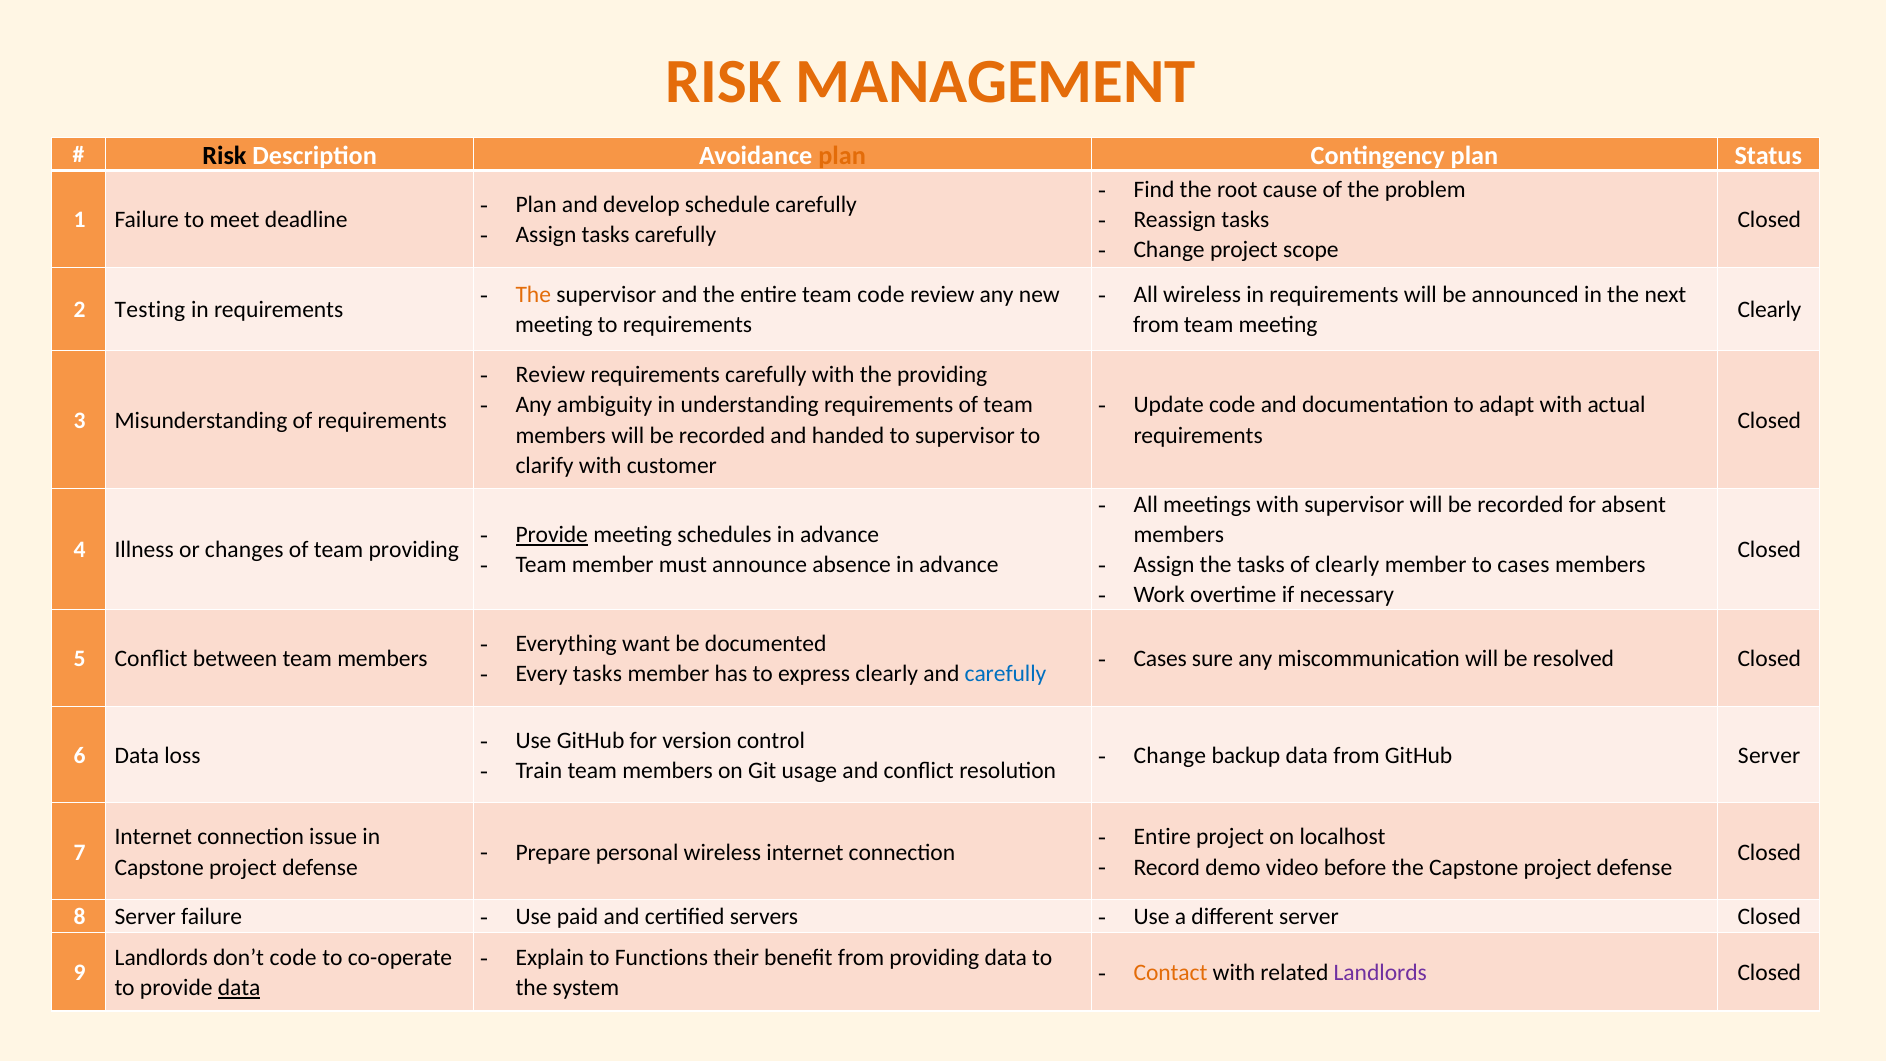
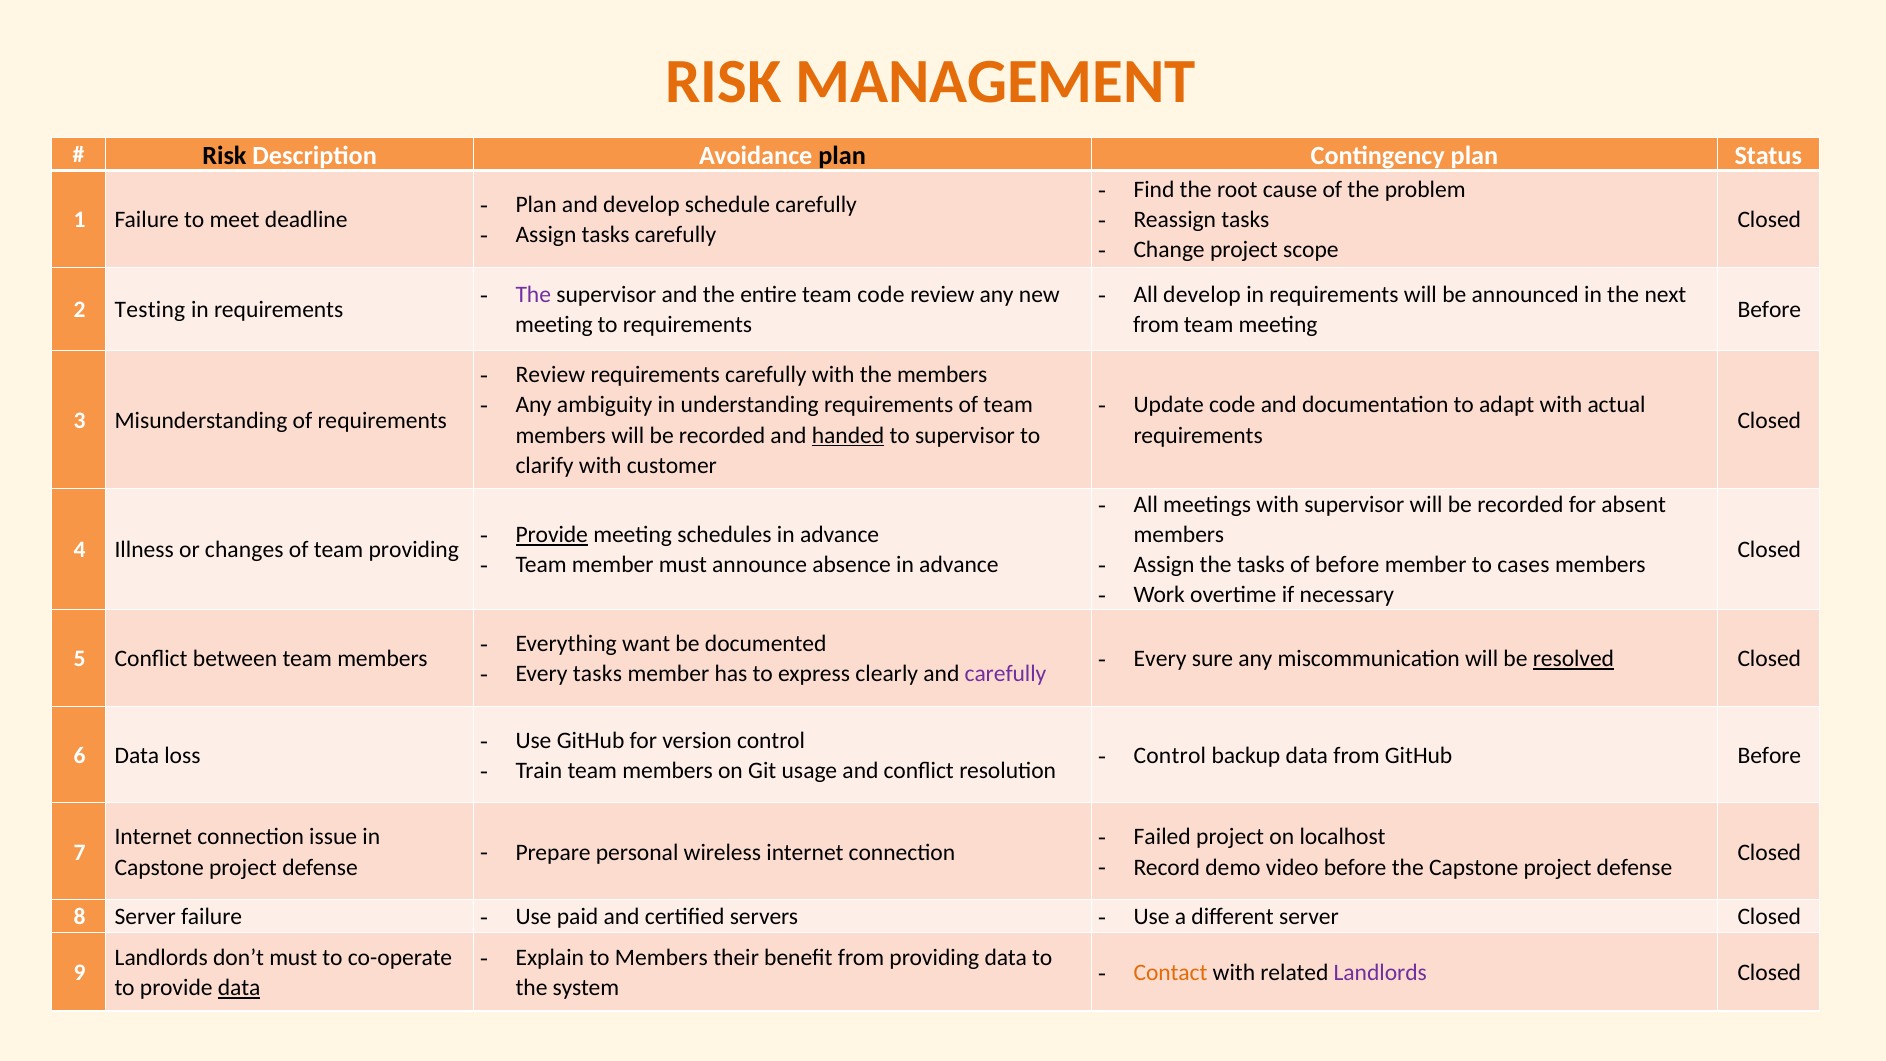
plan at (842, 155) colour: orange -> black
The at (533, 295) colour: orange -> purple
All wireless: wireless -> develop
Clearly at (1769, 310): Clearly -> Before
the providing: providing -> members
handed underline: none -> present
of clearly: clearly -> before
Cases at (1160, 659): Cases -> Every
resolved underline: none -> present
carefully at (1005, 674) colour: blue -> purple
Change at (1170, 755): Change -> Control
GitHub Server: Server -> Before
Entire at (1162, 837): Entire -> Failed
to Functions: Functions -> Members
don’t code: code -> must
